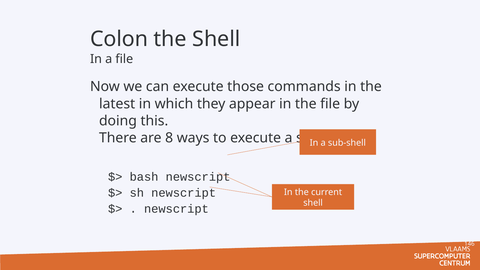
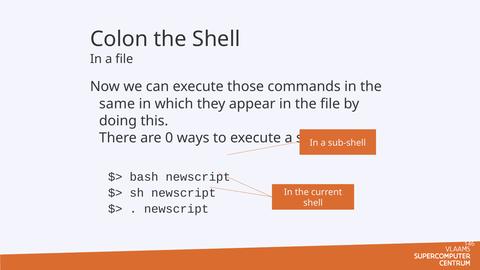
latest: latest -> same
8: 8 -> 0
